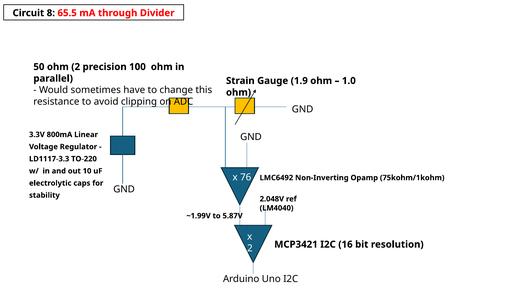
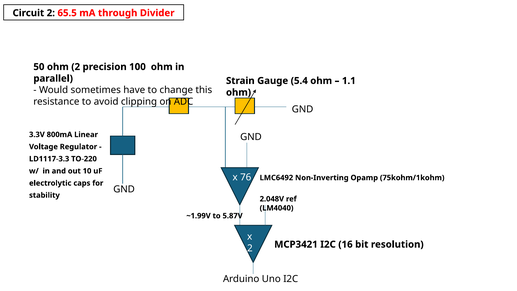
Circuit 8: 8 -> 2
1.9: 1.9 -> 5.4
1.0: 1.0 -> 1.1
